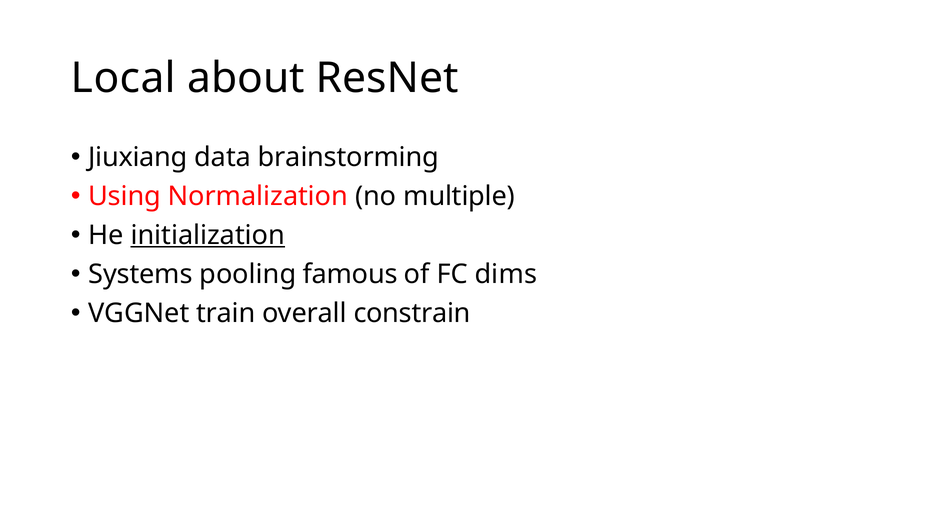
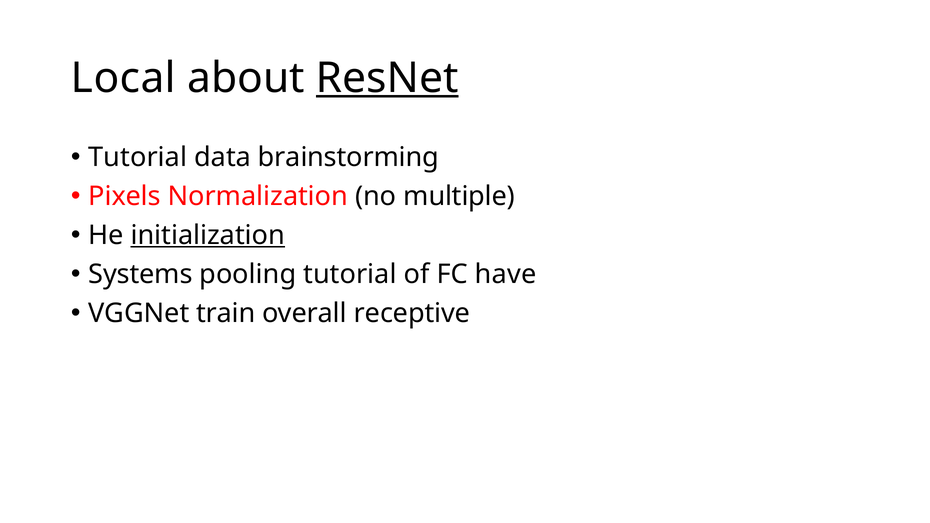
ResNet underline: none -> present
Jiuxiang at (138, 157): Jiuxiang -> Tutorial
Using: Using -> Pixels
pooling famous: famous -> tutorial
dims: dims -> have
constrain: constrain -> receptive
